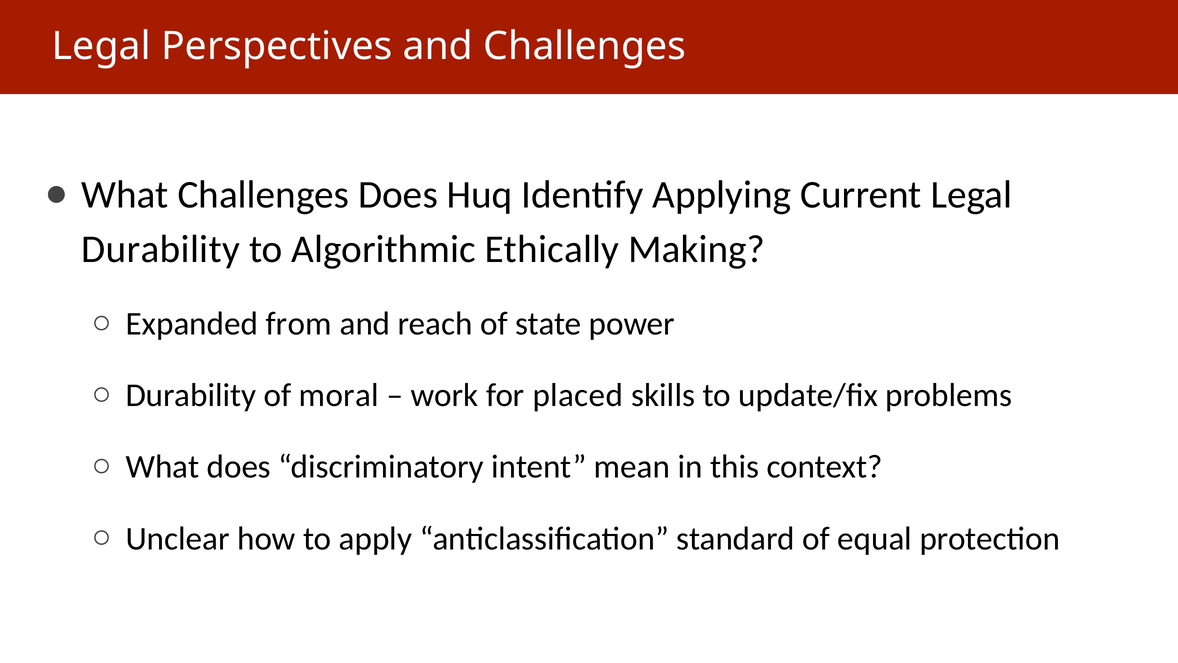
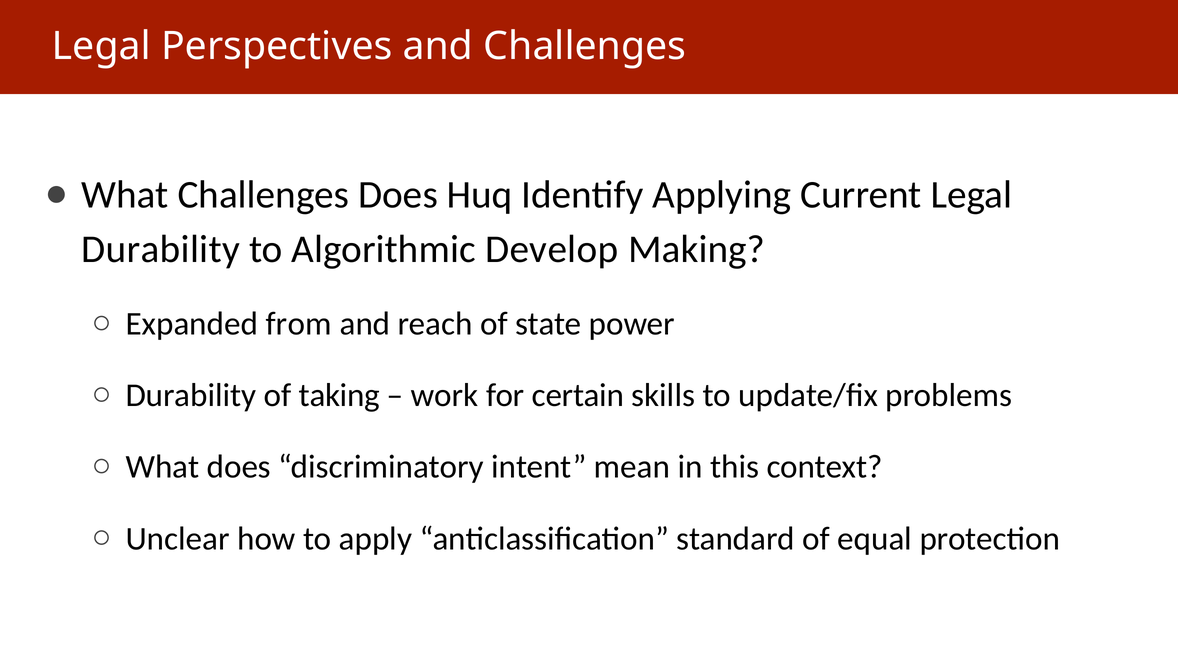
Ethically: Ethically -> Develop
moral: moral -> taking
placed: placed -> certain
